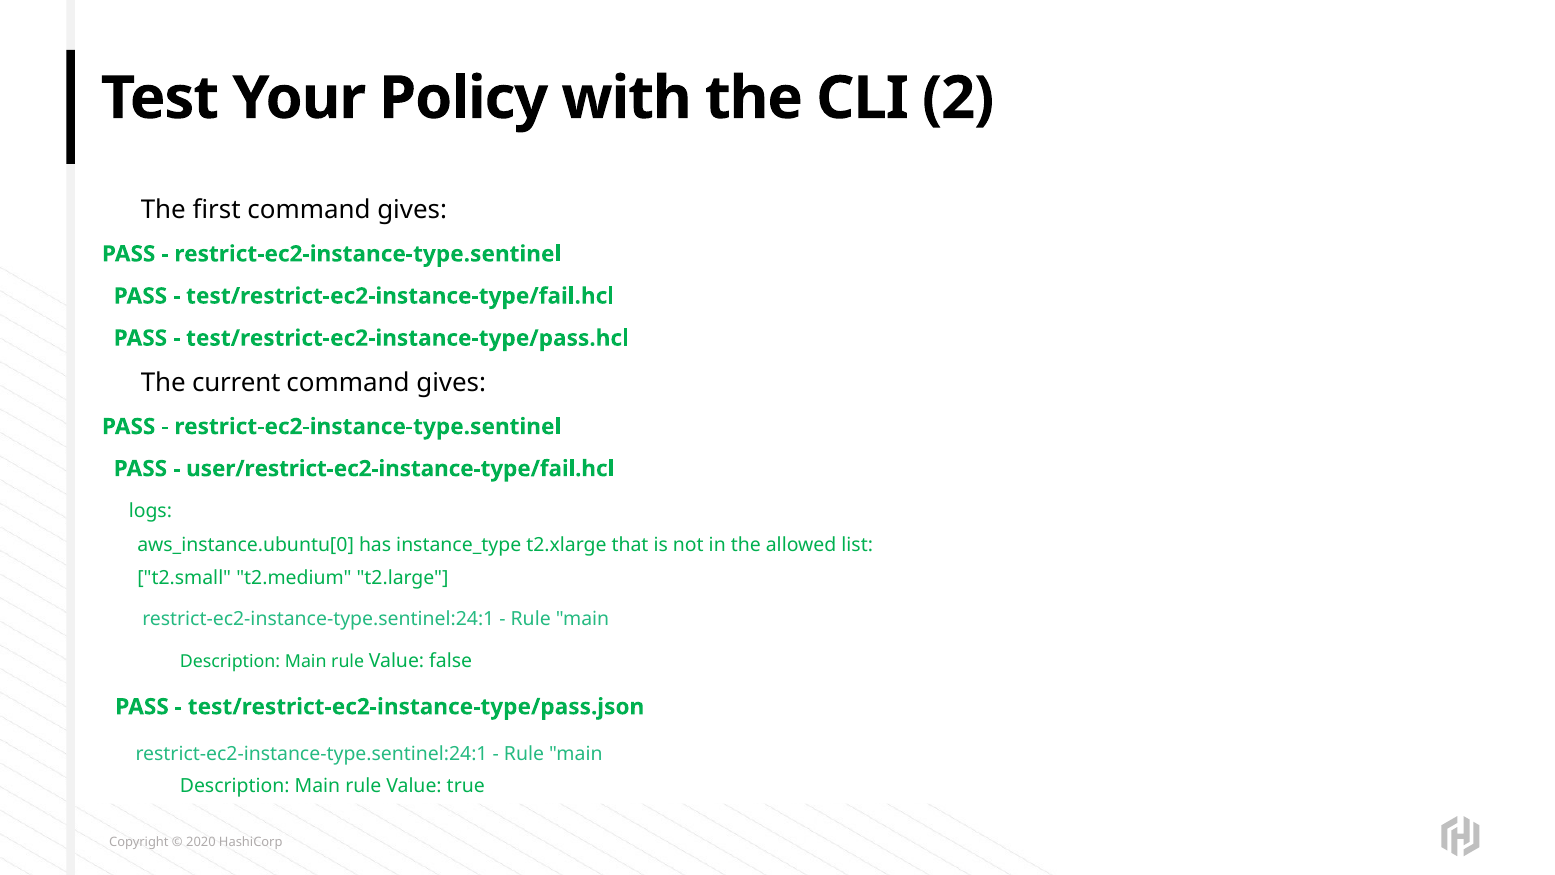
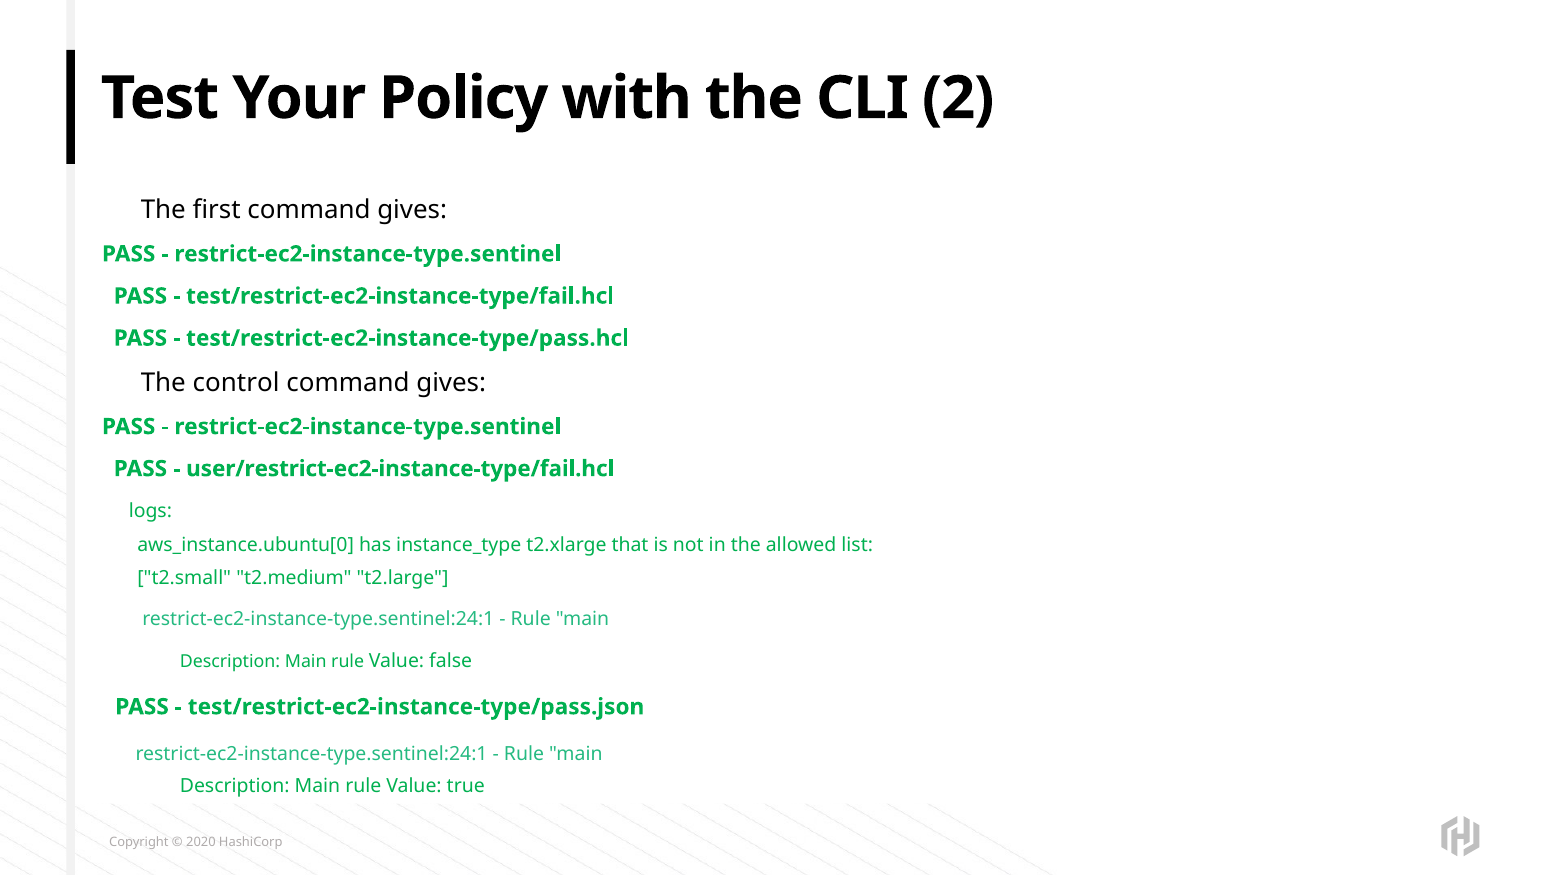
current: current -> control
